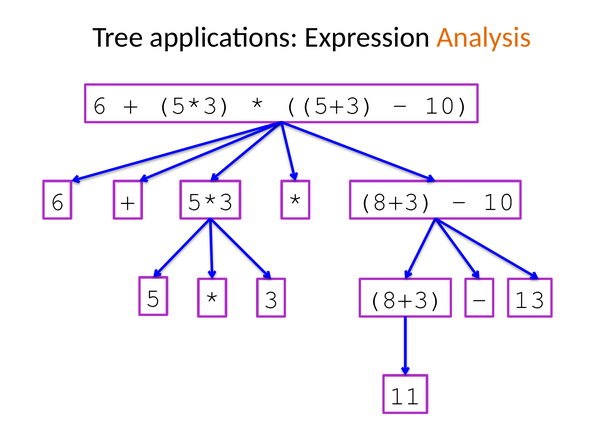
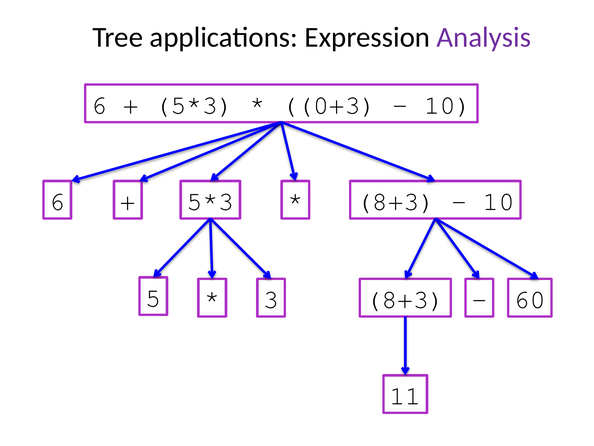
Analysis colour: orange -> purple
5+3: 5+3 -> 0+3
13: 13 -> 60
